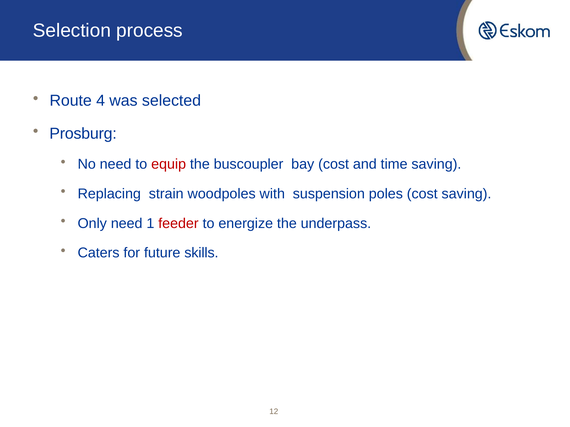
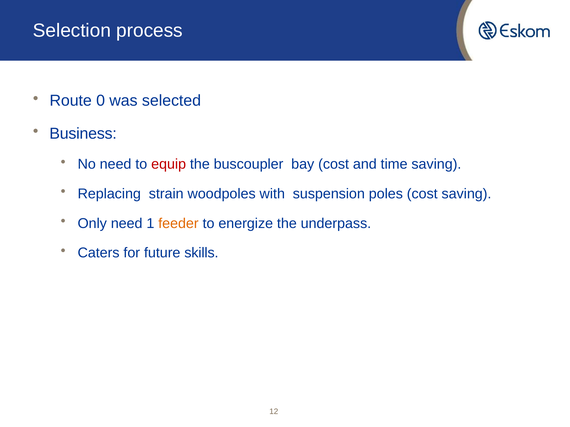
4: 4 -> 0
Prosburg: Prosburg -> Business
feeder colour: red -> orange
